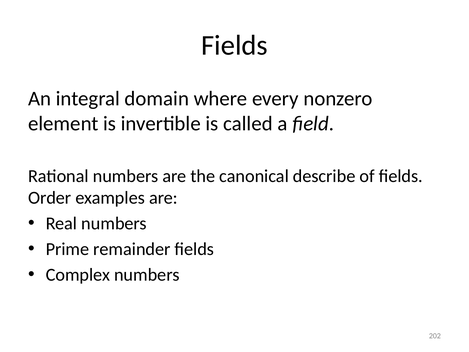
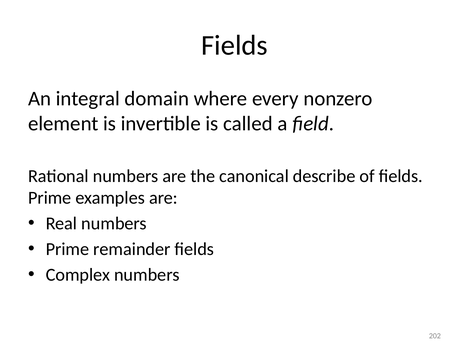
Order at (50, 198): Order -> Prime
